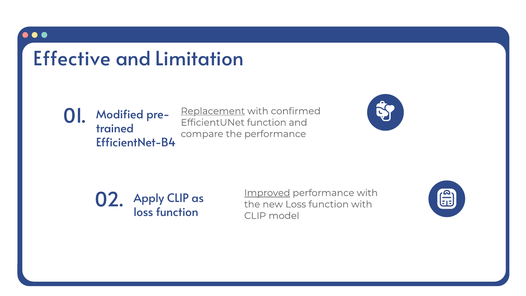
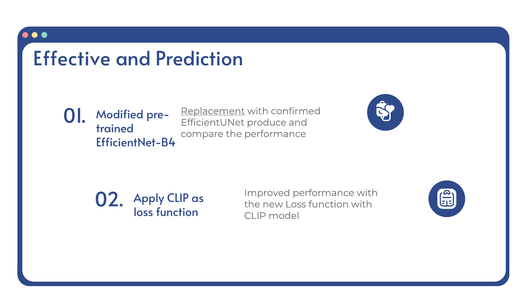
Limitation: Limitation -> Prediction
EfficientUNet function: function -> produce
Improved underline: present -> none
